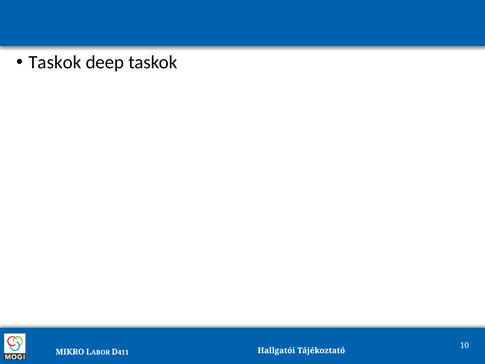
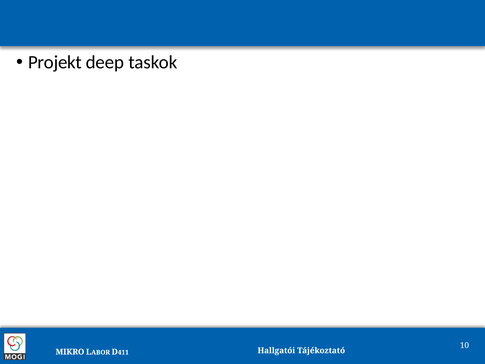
Taskok at (55, 62): Taskok -> Projekt
